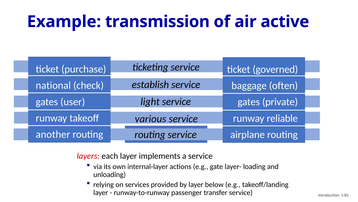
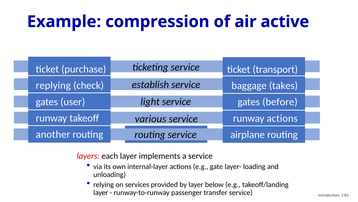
transmission: transmission -> compression
governed: governed -> transport
national: national -> replying
often: often -> takes
private: private -> before
runway reliable: reliable -> actions
